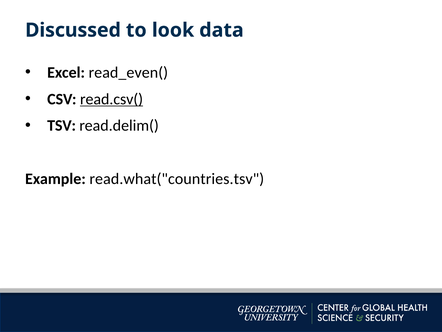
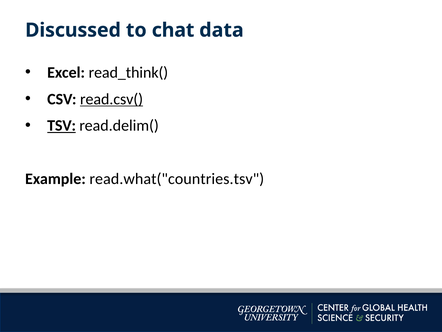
look: look -> chat
read_even(: read_even( -> read_think(
TSV underline: none -> present
